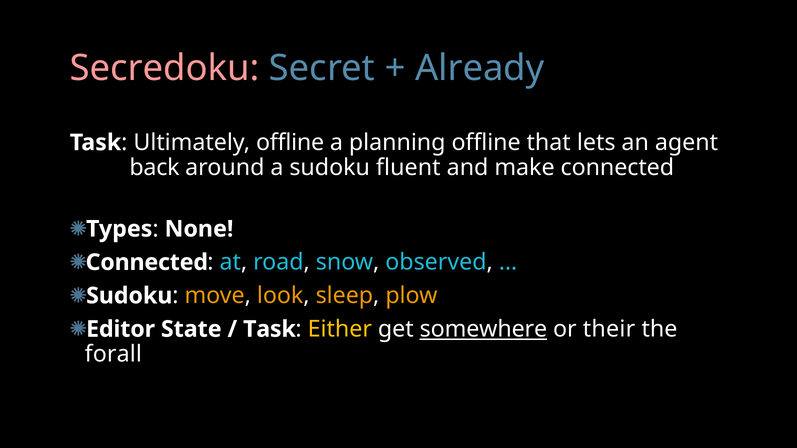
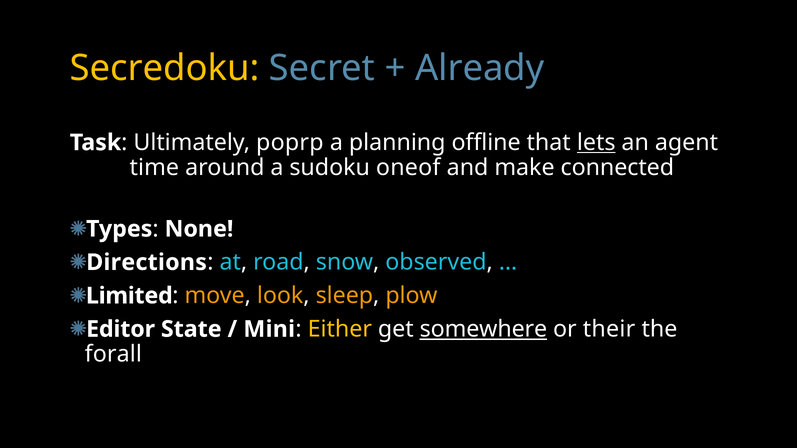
Secredoku colour: pink -> yellow
Ultimately offline: offline -> poprp
lets underline: none -> present
back: back -> time
fluent: fluent -> oneof
Connected at (147, 263): Connected -> Directions
Sudoku at (129, 296): Sudoku -> Limited
Task at (269, 329): Task -> Mini
